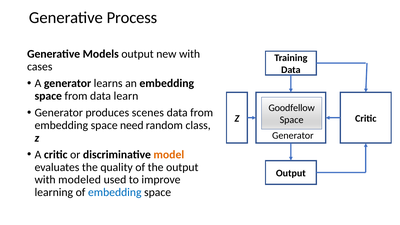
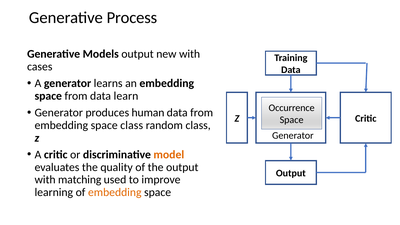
Goodfellow: Goodfellow -> Occurrence
scenes: scenes -> human
space need: need -> class
modeled: modeled -> matching
embedding at (115, 192) colour: blue -> orange
